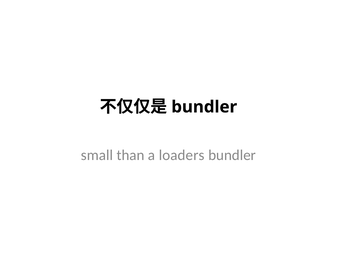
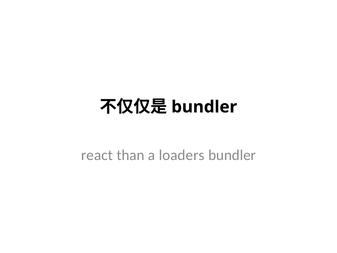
small: small -> react
